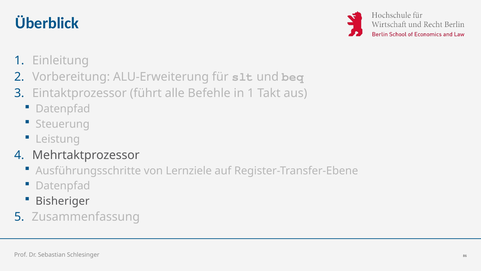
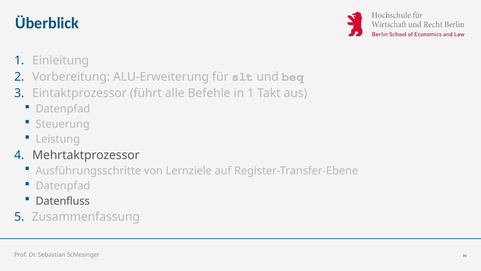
Bisheriger: Bisheriger -> Datenfluss
